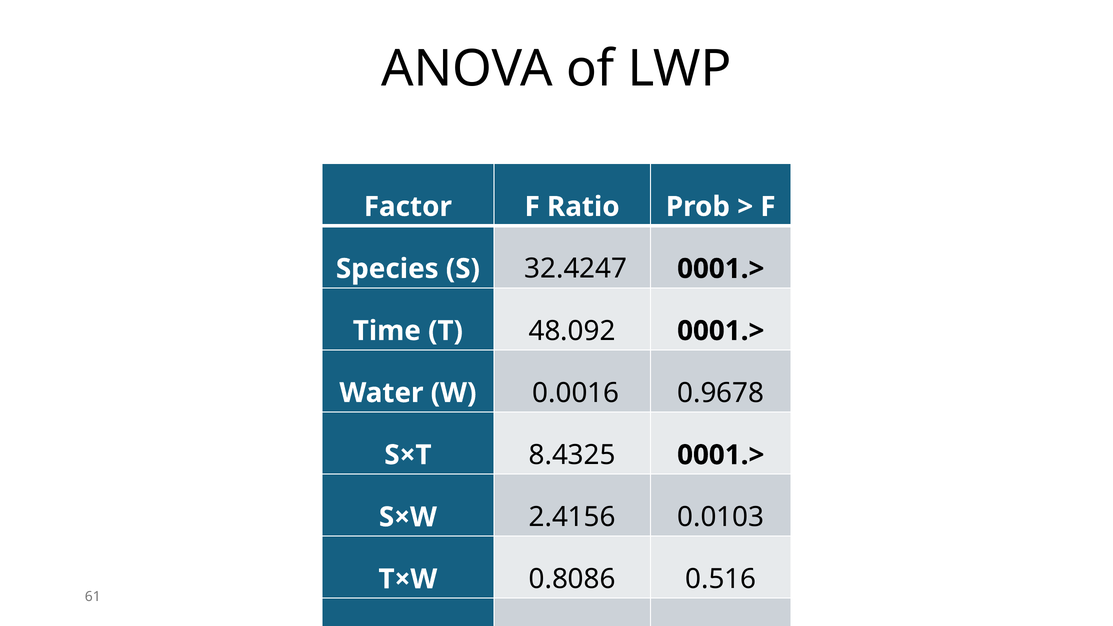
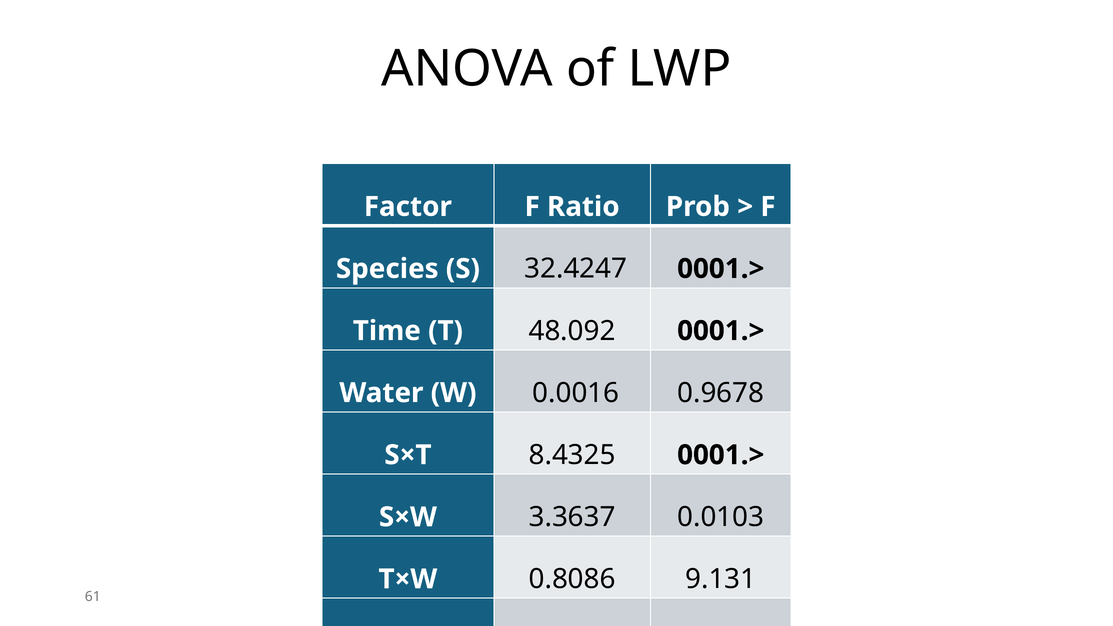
2.4156: 2.4156 -> 3.3637
0.516: 0.516 -> 9.131
